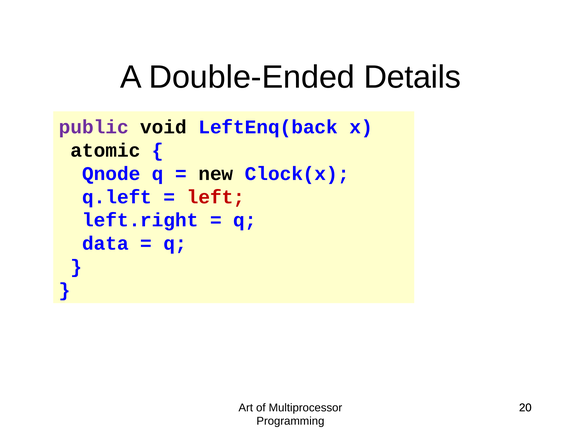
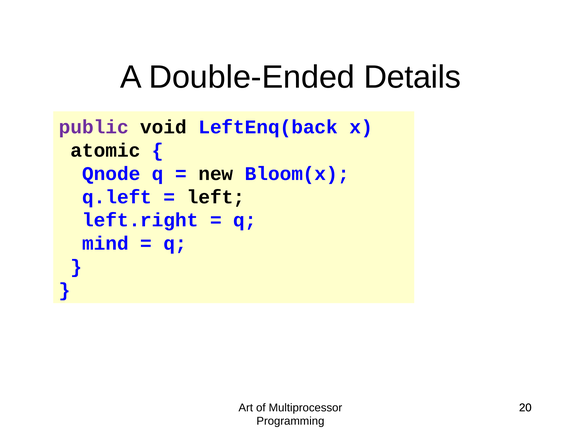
Clock(x: Clock(x -> Bloom(x
left colour: red -> black
data: data -> mind
